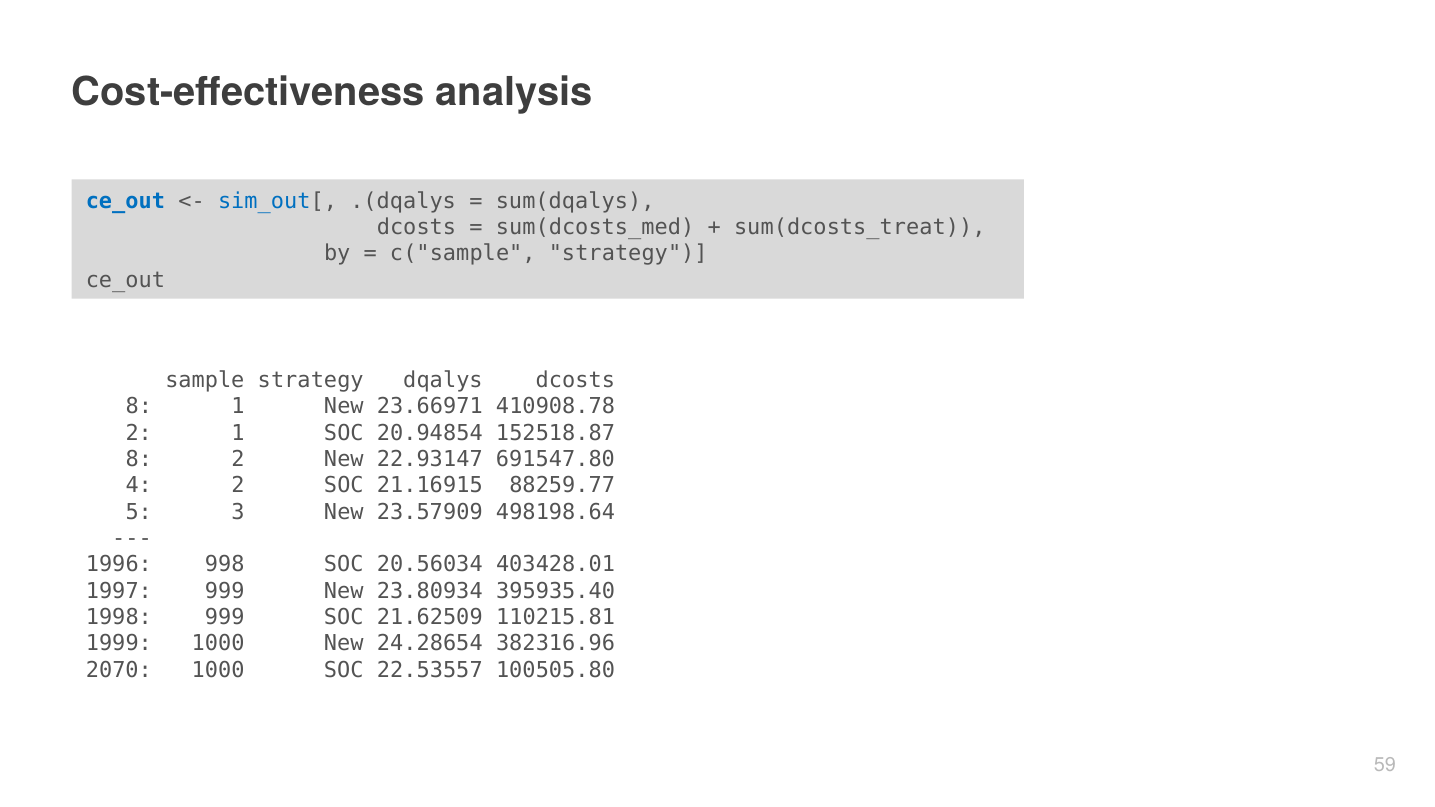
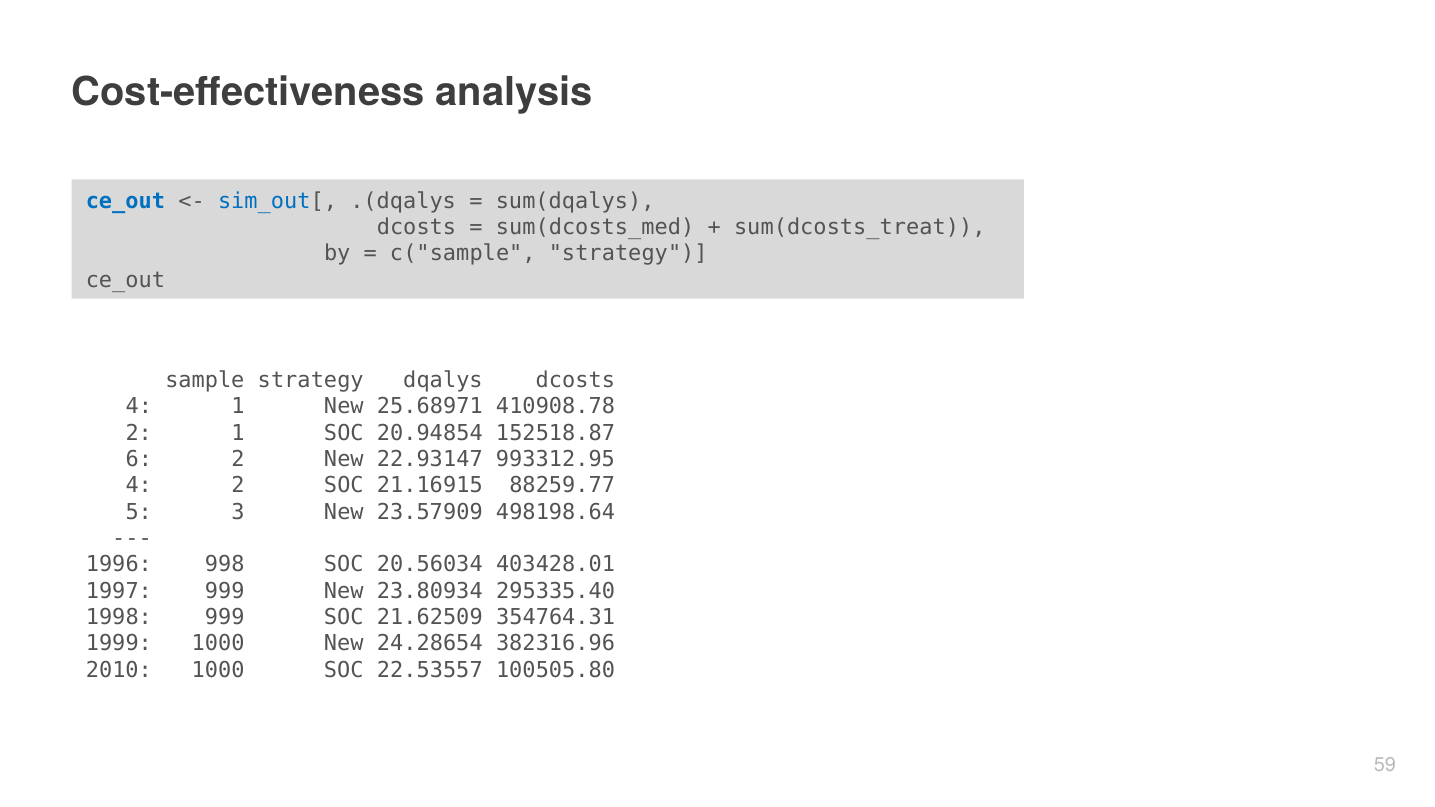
8 at (139, 407): 8 -> 4
23.66971: 23.66971 -> 25.68971
8 at (139, 459): 8 -> 6
691547.80: 691547.80 -> 993312.95
395935.40: 395935.40 -> 295335.40
110215.81: 110215.81 -> 354764.31
2070: 2070 -> 2010
